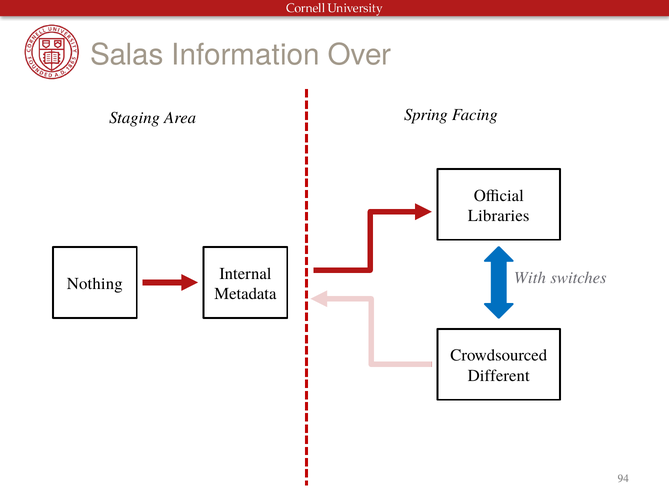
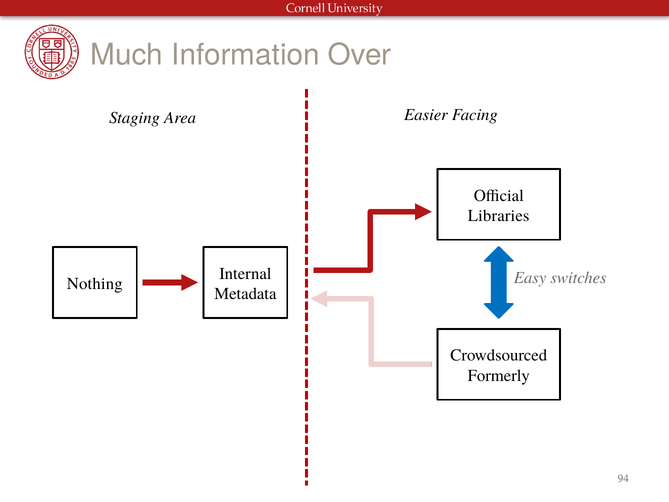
Salas: Salas -> Much
Spring: Spring -> Easier
With: With -> Easy
Different: Different -> Formerly
